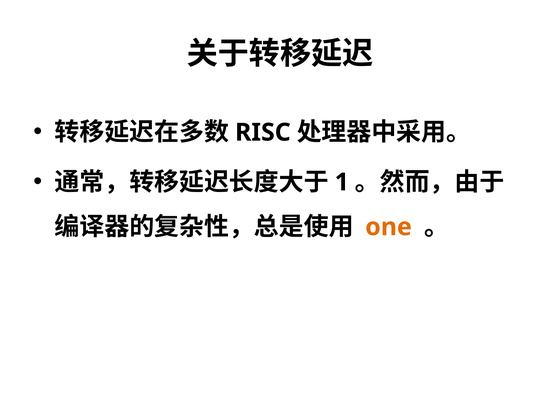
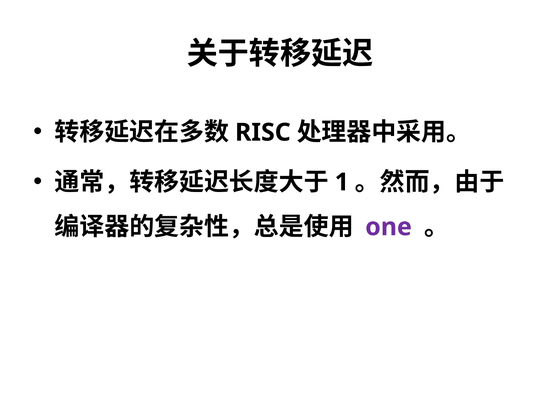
one colour: orange -> purple
